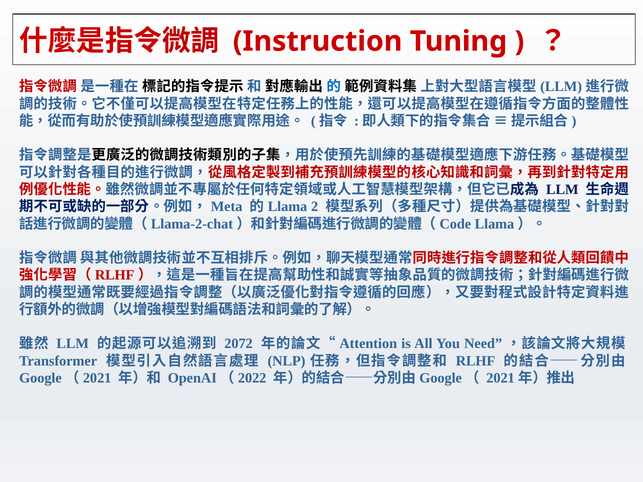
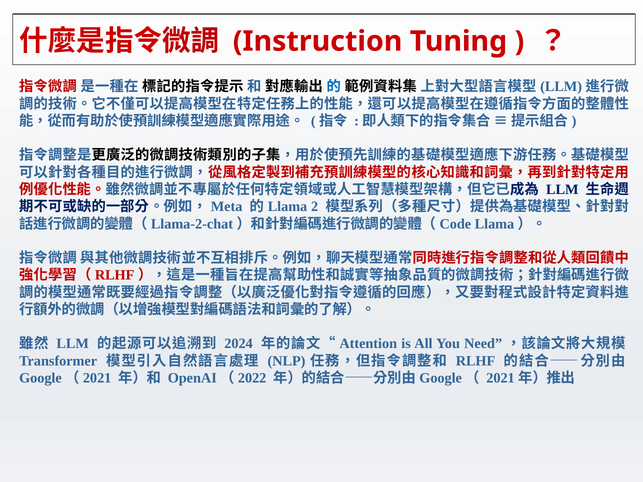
2072: 2072 -> 2024
